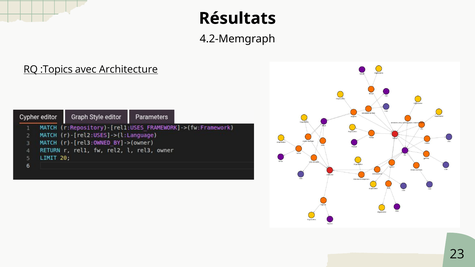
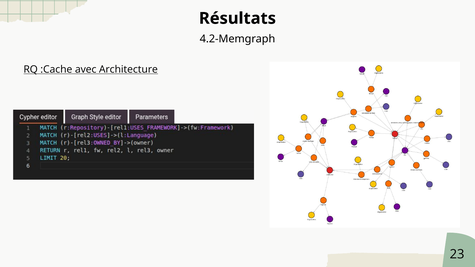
:Topics: :Topics -> :Cache
